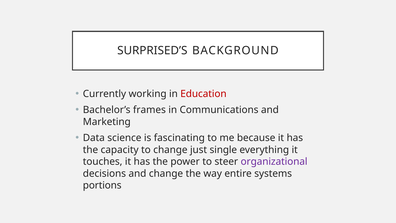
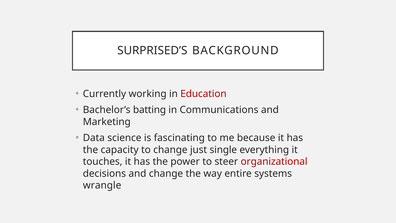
frames: frames -> batting
organizational colour: purple -> red
portions: portions -> wrangle
